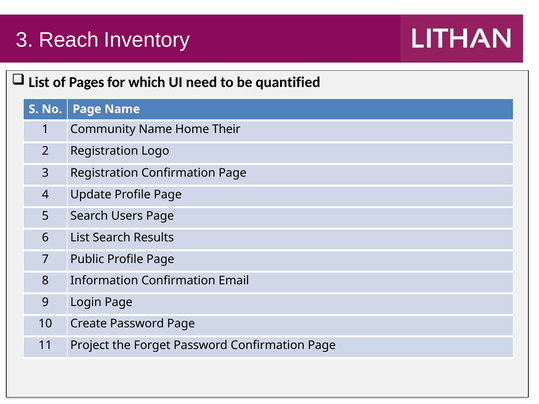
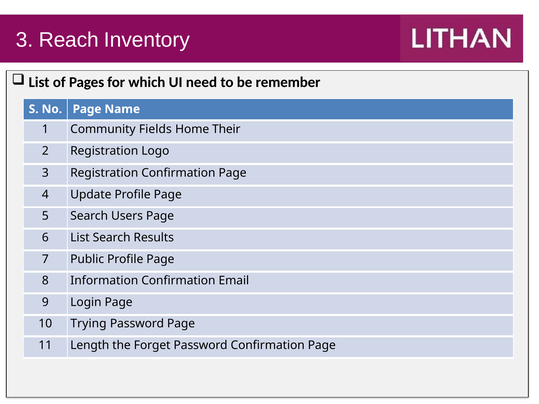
quantified: quantified -> remember
Community Name: Name -> Fields
Create: Create -> Trying
Project: Project -> Length
